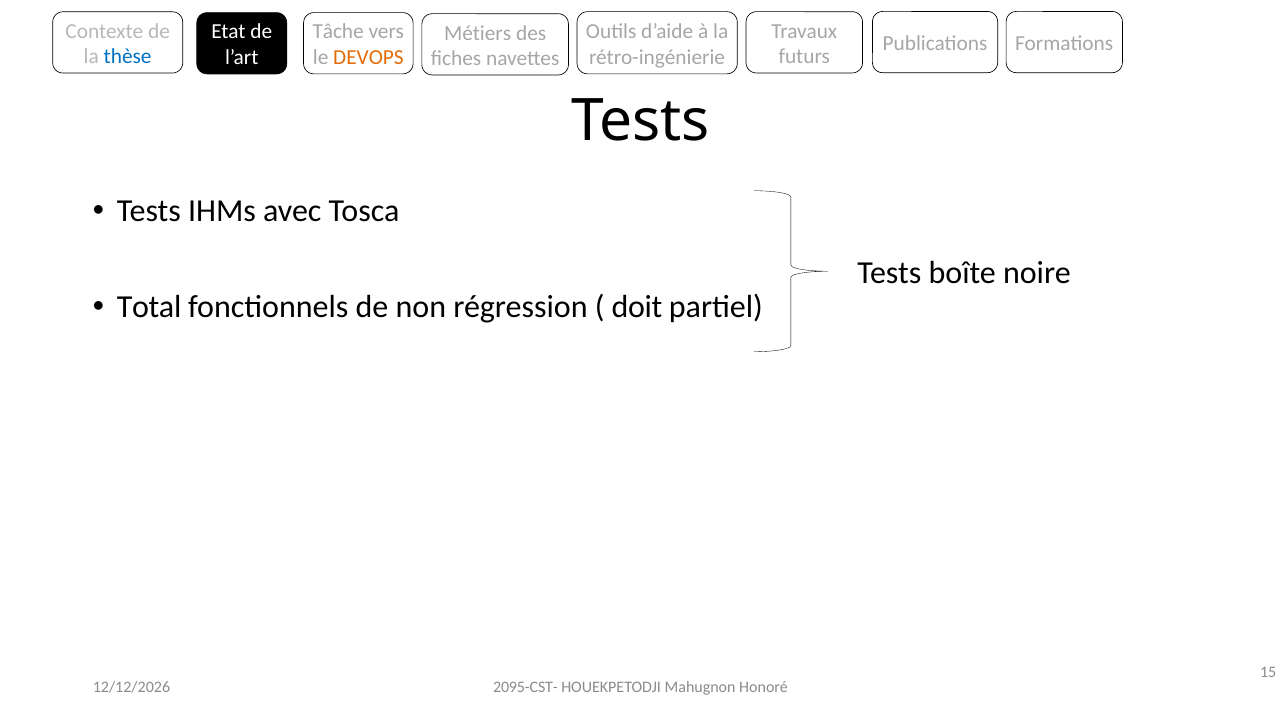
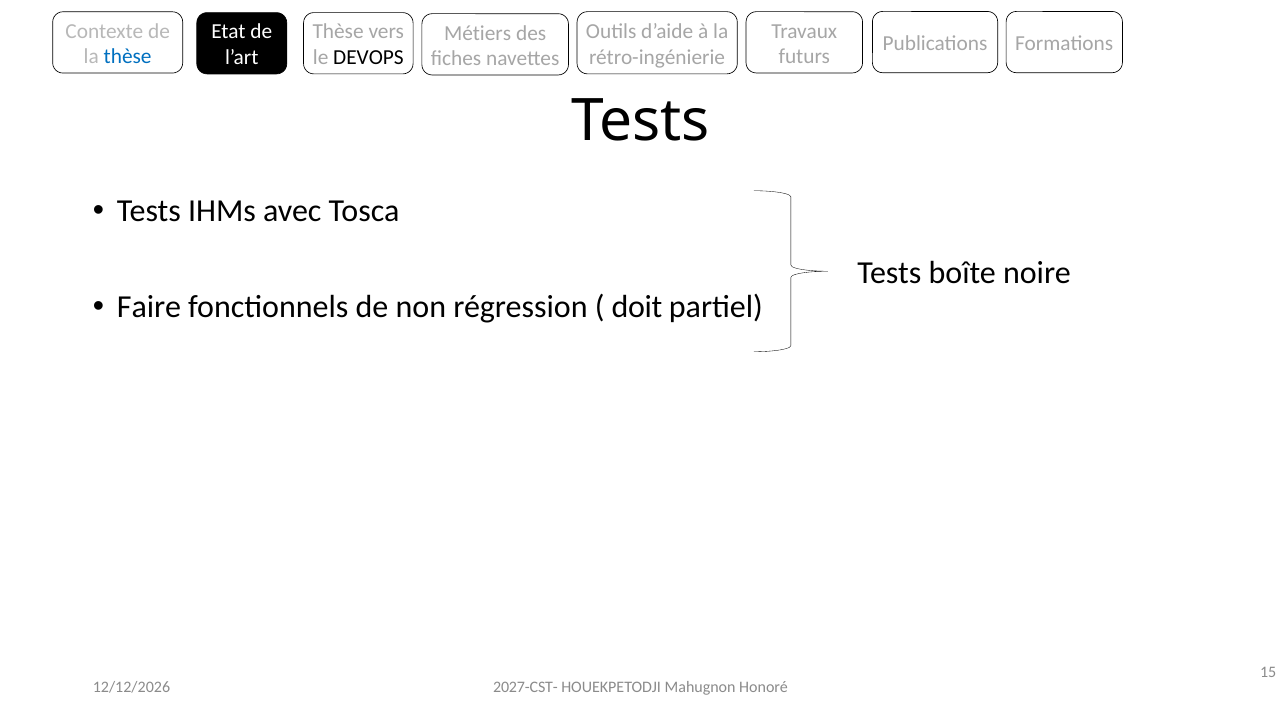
Tâche at (338, 32): Tâche -> Thèse
DEVOPS colour: orange -> black
Total: Total -> Faire
2095-CST-: 2095-CST- -> 2027-CST-
